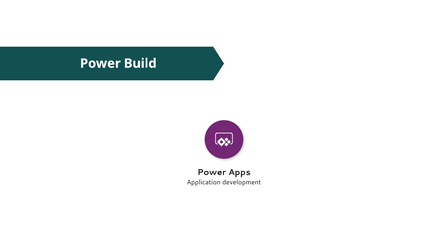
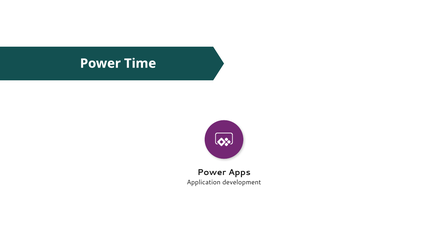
Build: Build -> Time
